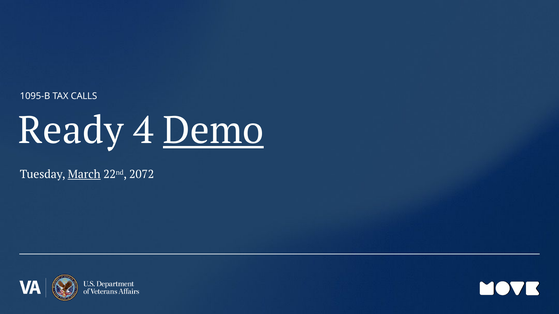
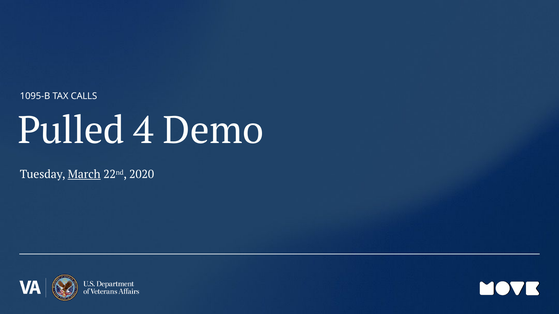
Ready: Ready -> Pulled
Demo underline: present -> none
2072: 2072 -> 2020
